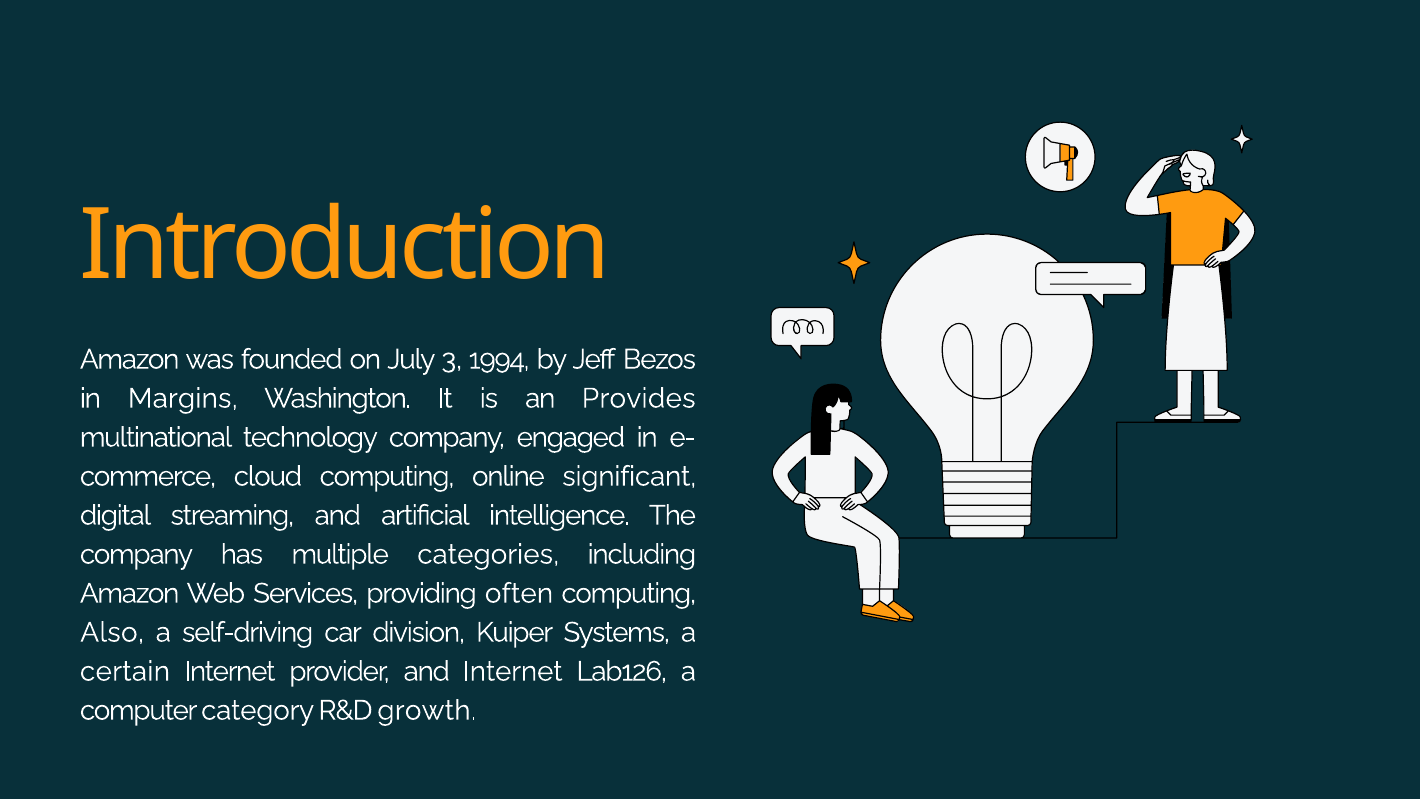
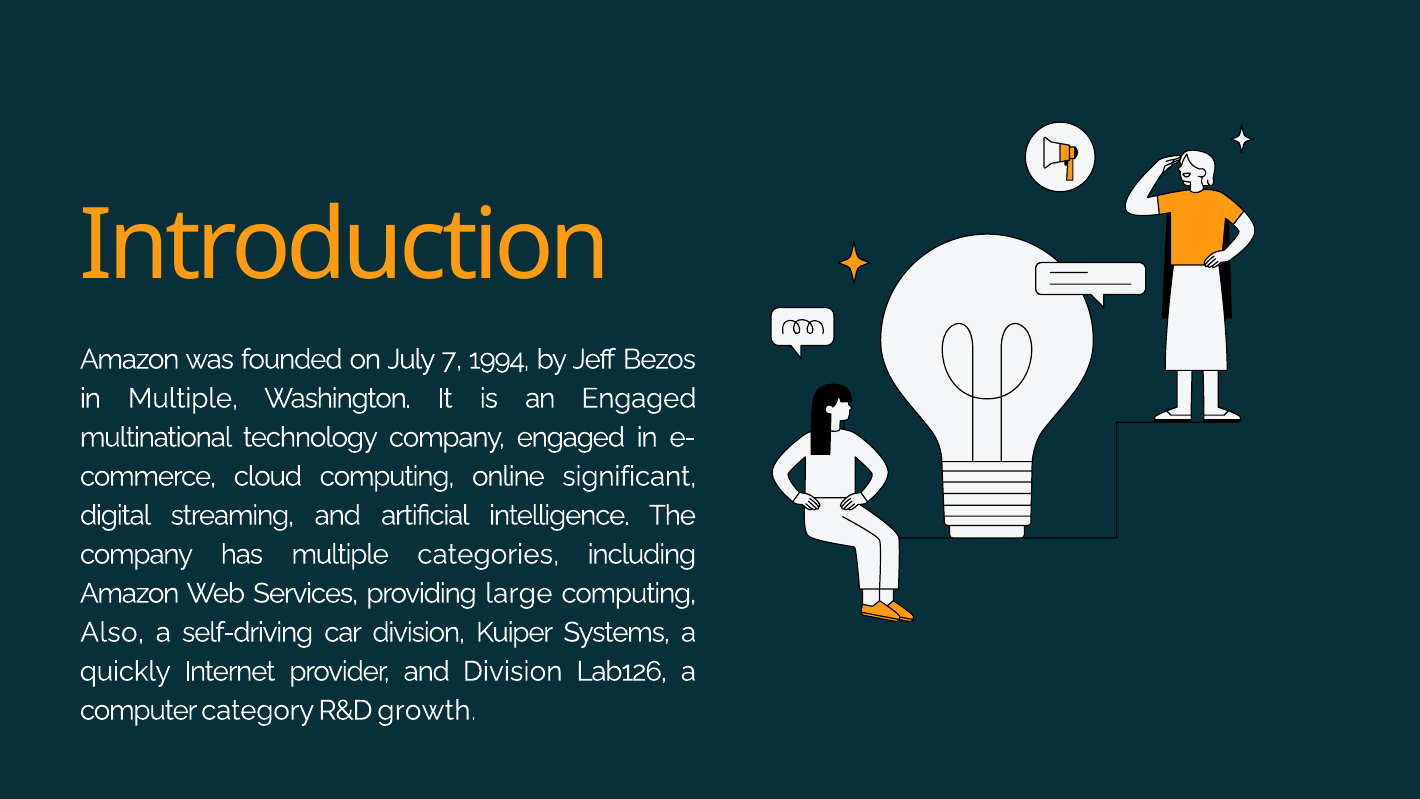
3: 3 -> 7
in Margins: Margins -> Multiple
an Provides: Provides -> Engaged
often: often -> large
certain: certain -> quickly
and Internet: Internet -> Division
